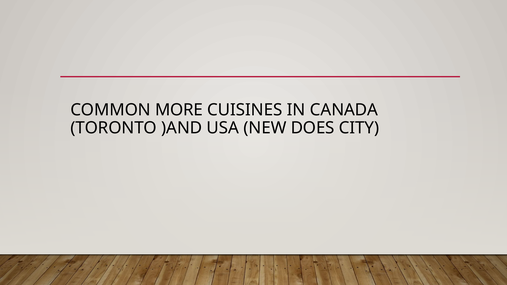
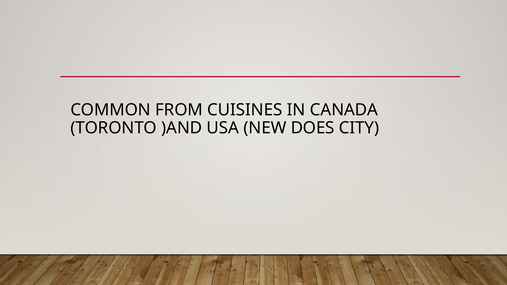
MORE: MORE -> FROM
